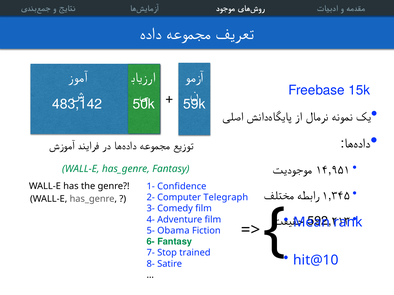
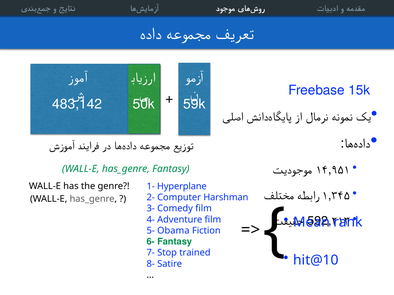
Confidence: Confidence -> Hyperplane
Telegraph: Telegraph -> Harshman
